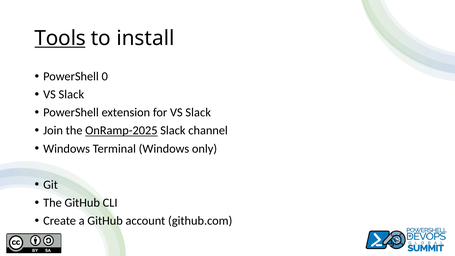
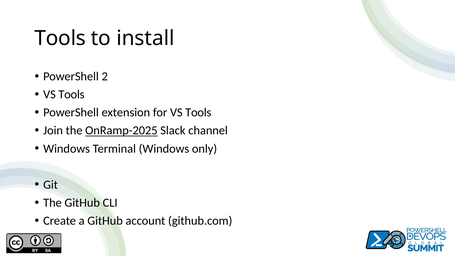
Tools at (60, 38) underline: present -> none
0: 0 -> 2
Slack at (71, 94): Slack -> Tools
for VS Slack: Slack -> Tools
